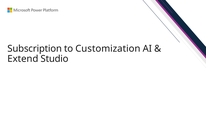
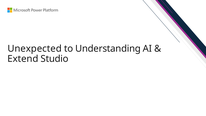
Subscription: Subscription -> Unexpected
Customization: Customization -> Understanding
